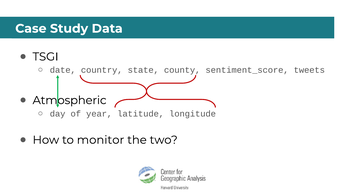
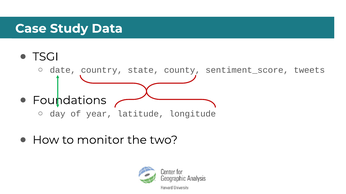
Atmospheric: Atmospheric -> Foundations
